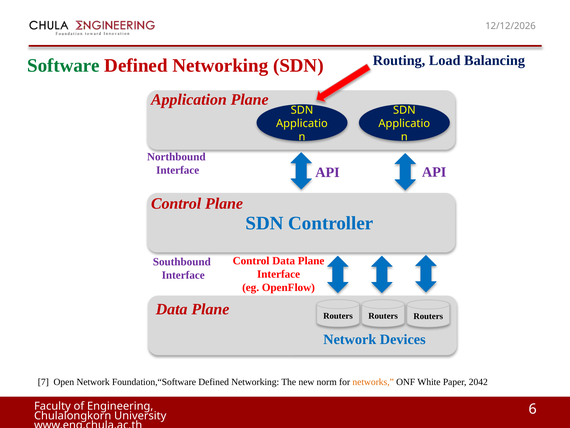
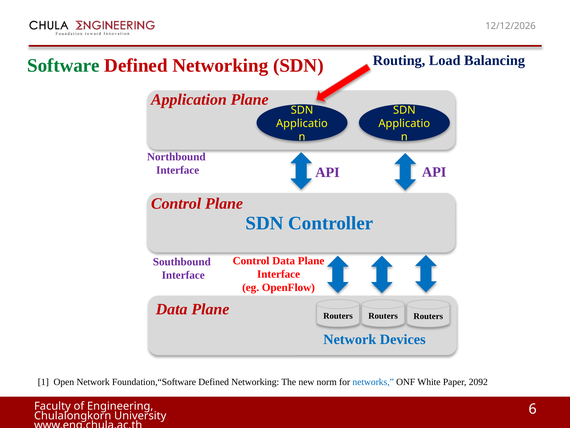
7: 7 -> 1
networks colour: orange -> blue
2042: 2042 -> 2092
